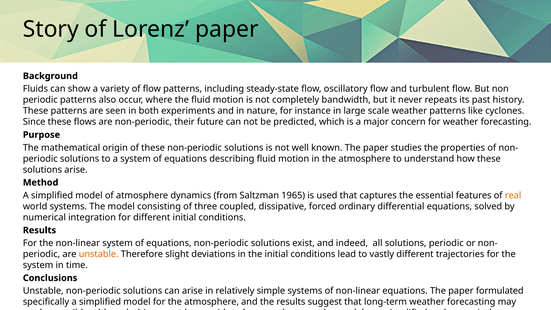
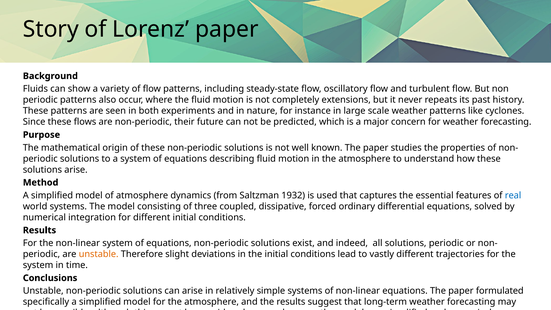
bandwidth: bandwidth -> extensions
1965: 1965 -> 1932
real colour: orange -> blue
